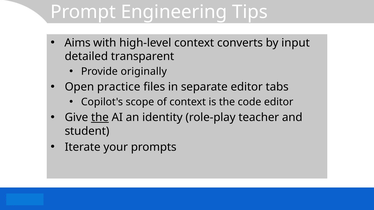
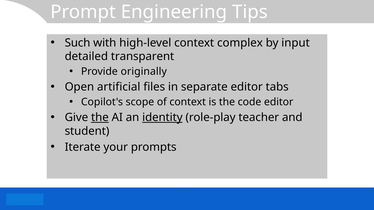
Aims: Aims -> Such
converts: converts -> complex
practice: practice -> artificial
identity underline: none -> present
